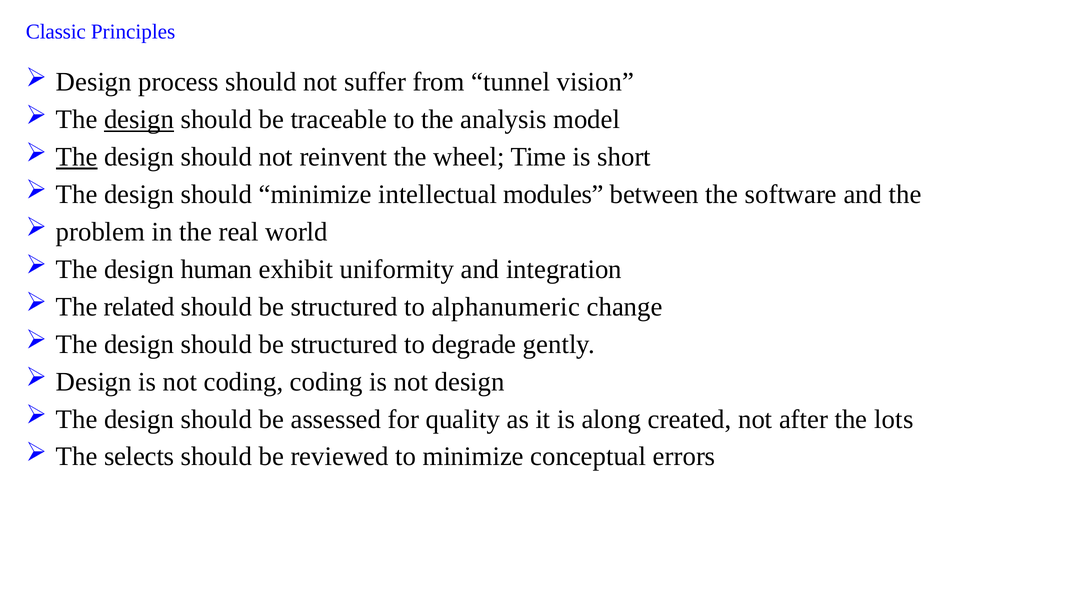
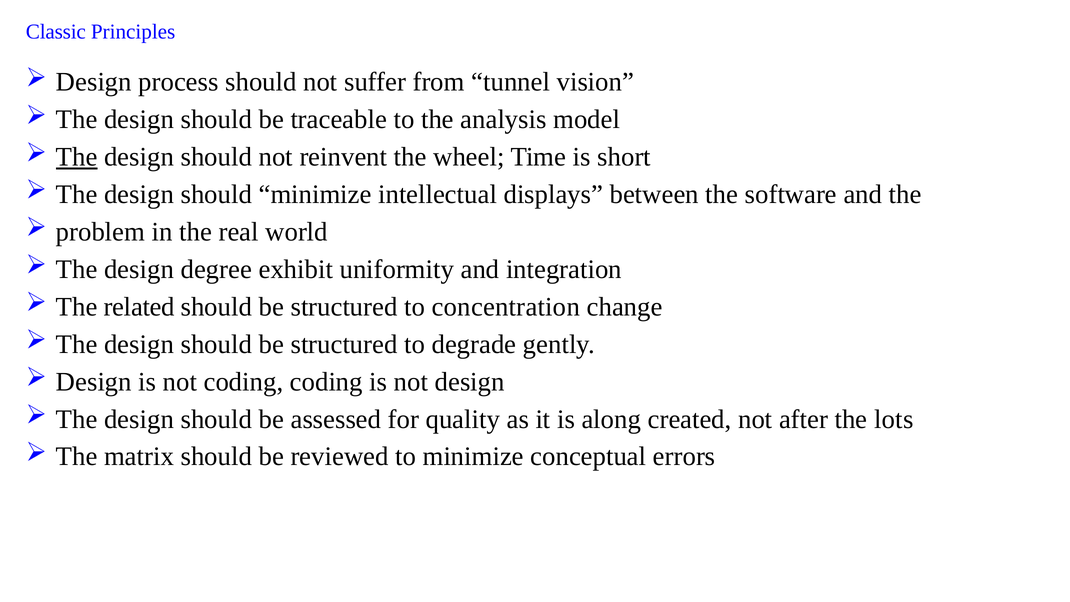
design at (139, 120) underline: present -> none
modules: modules -> displays
human: human -> degree
alphanumeric: alphanumeric -> concentration
selects: selects -> matrix
